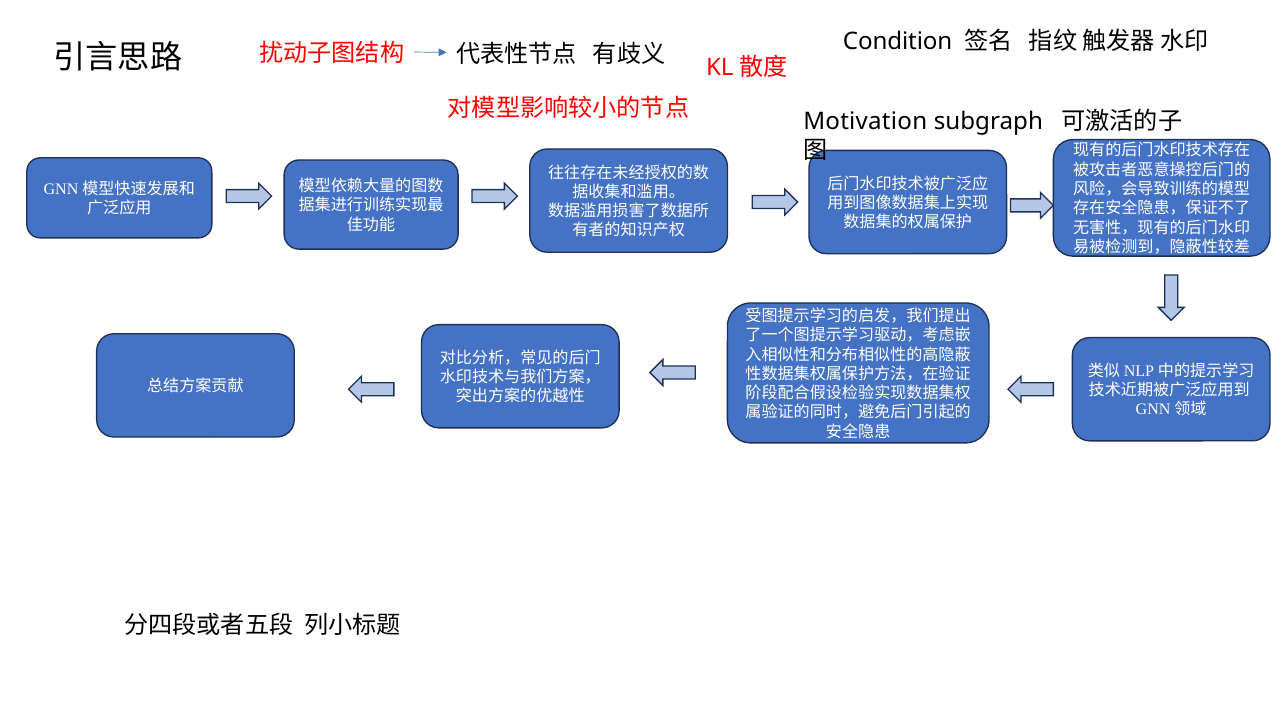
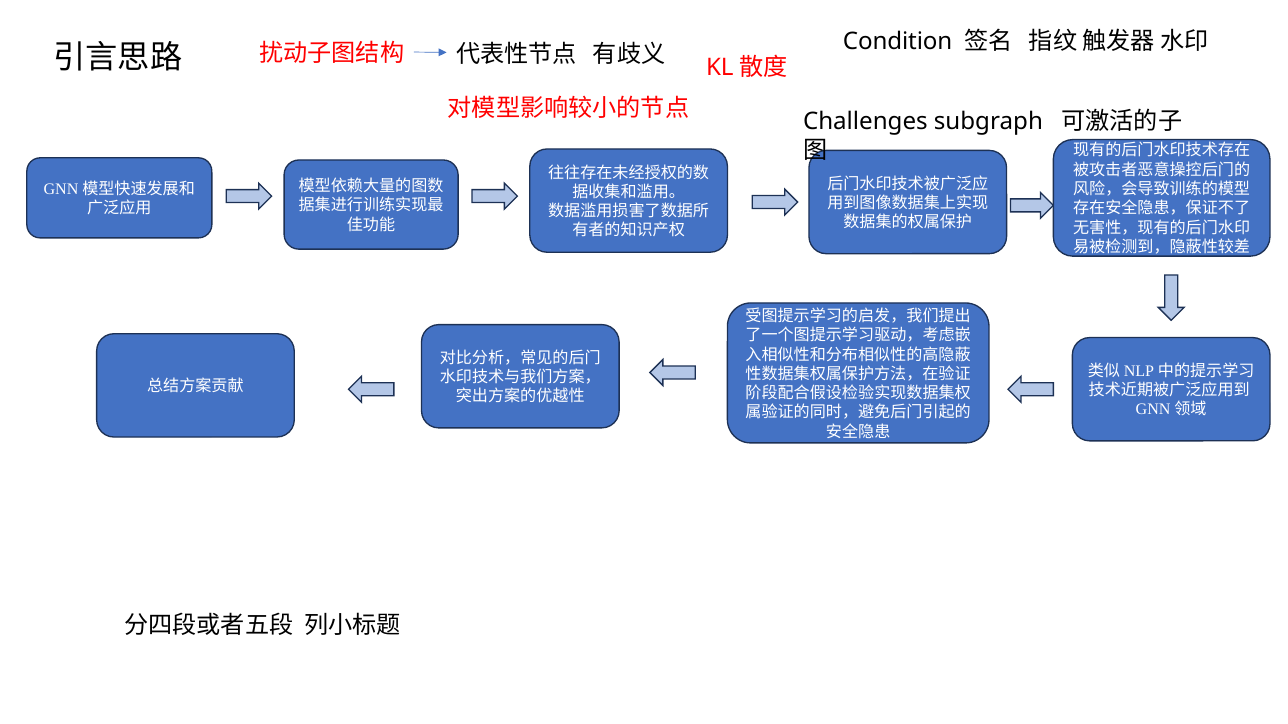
Motivation: Motivation -> Challenges
